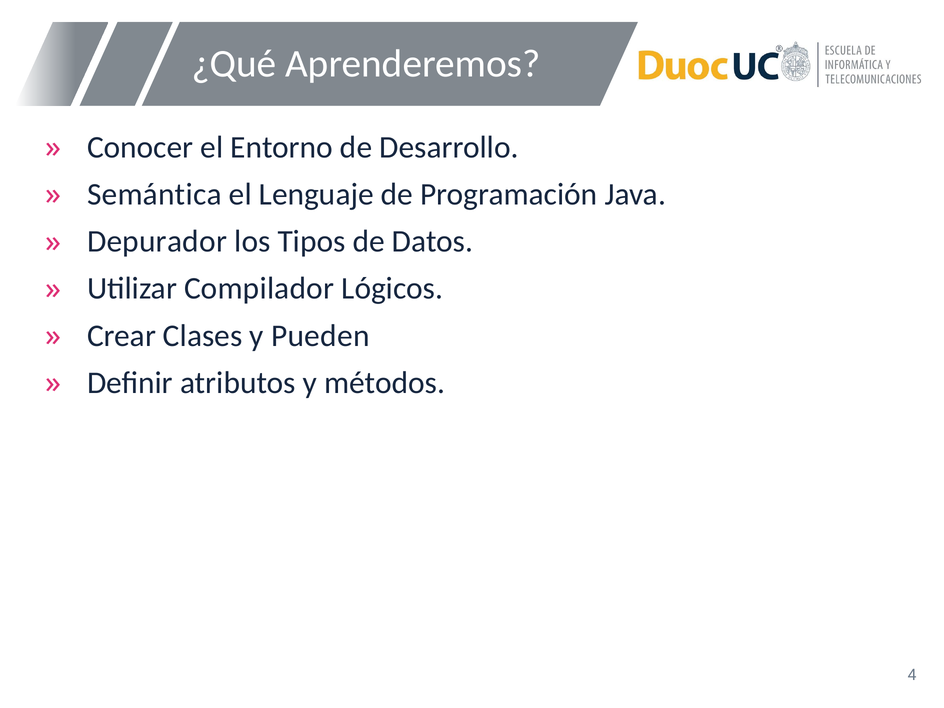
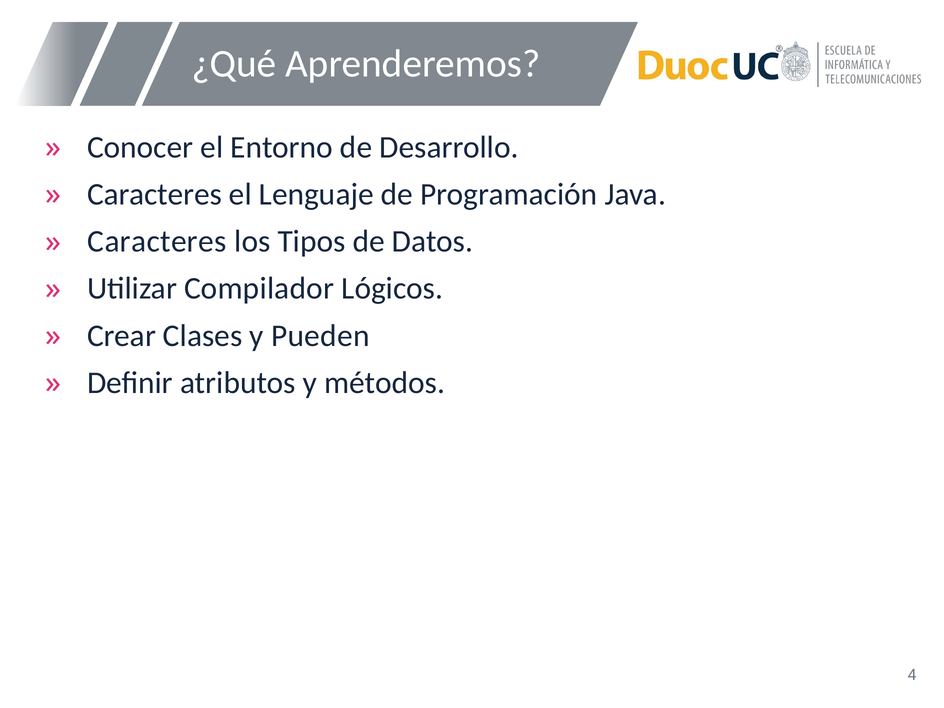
Semántica at (154, 194): Semántica -> Caracteres
Depurador at (157, 242): Depurador -> Caracteres
